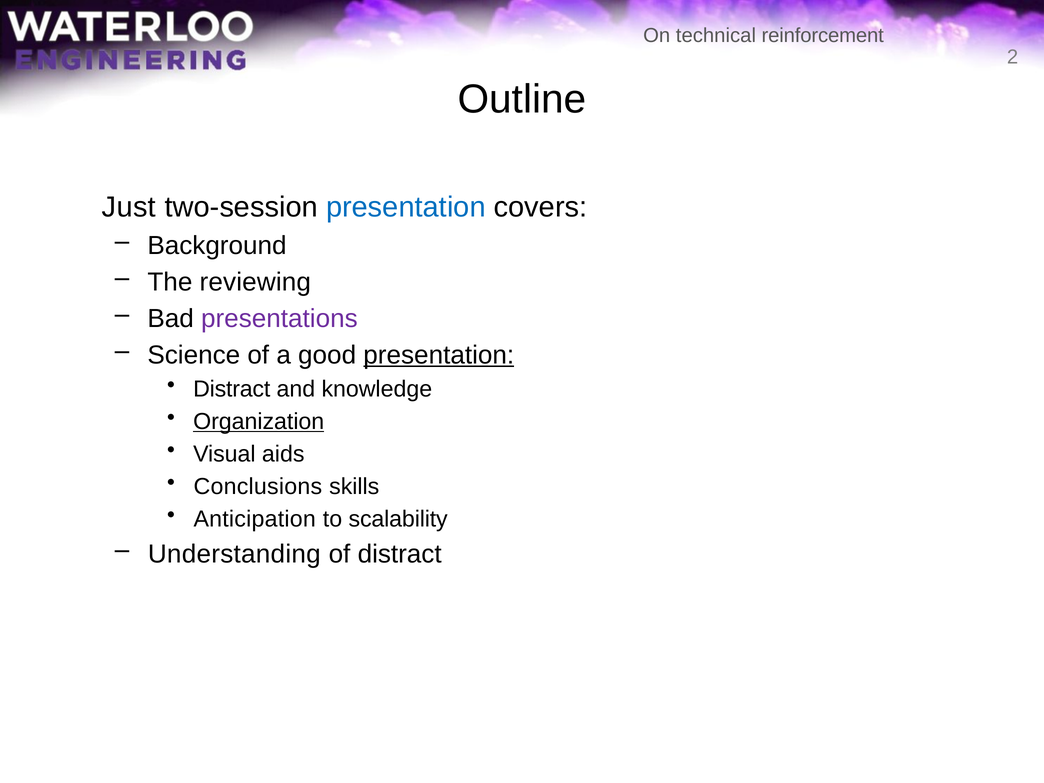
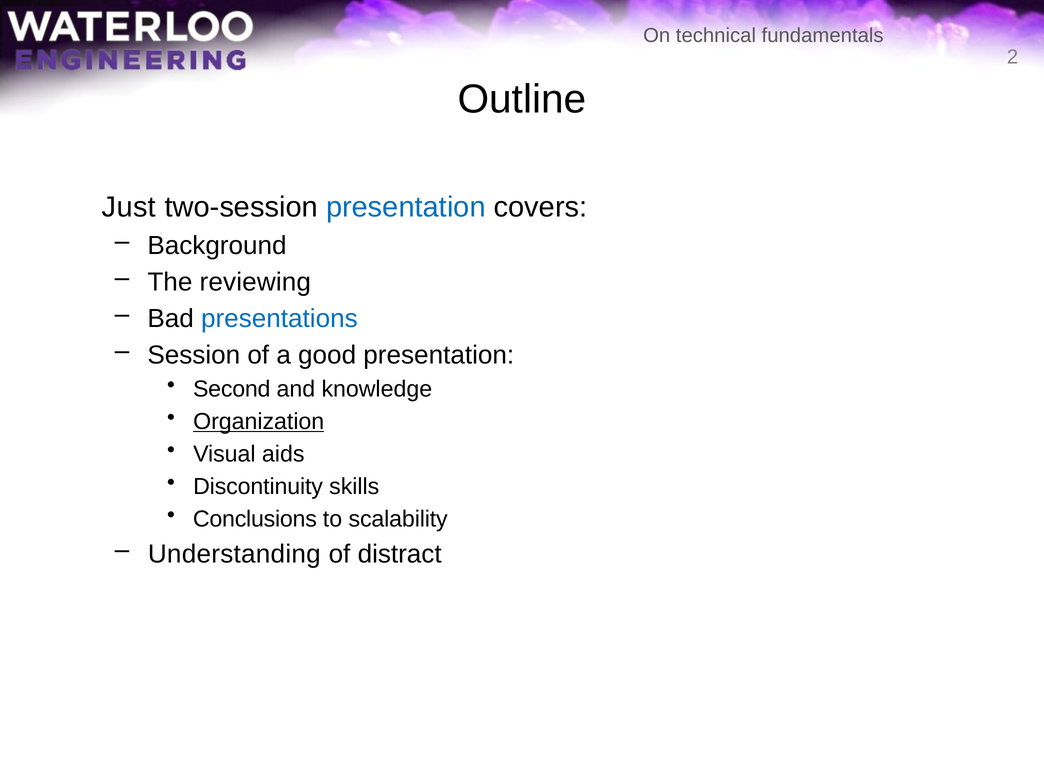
reinforcement: reinforcement -> fundamentals
presentations colour: purple -> blue
Science: Science -> Session
presentation at (439, 355) underline: present -> none
Distract at (232, 389): Distract -> Second
Conclusions: Conclusions -> Discontinuity
Anticipation: Anticipation -> Conclusions
